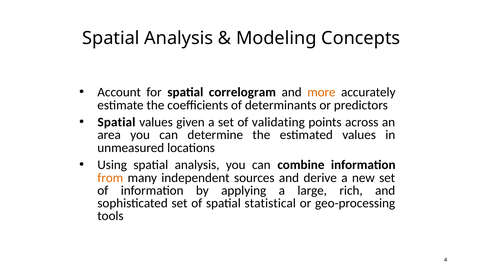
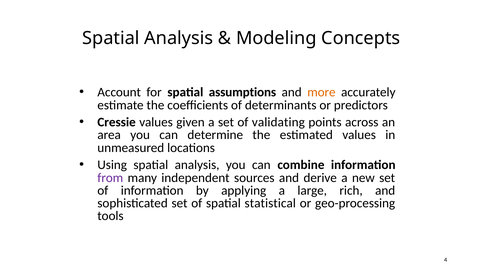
correlogram: correlogram -> assumptions
Spatial at (117, 122): Spatial -> Cressie
from colour: orange -> purple
